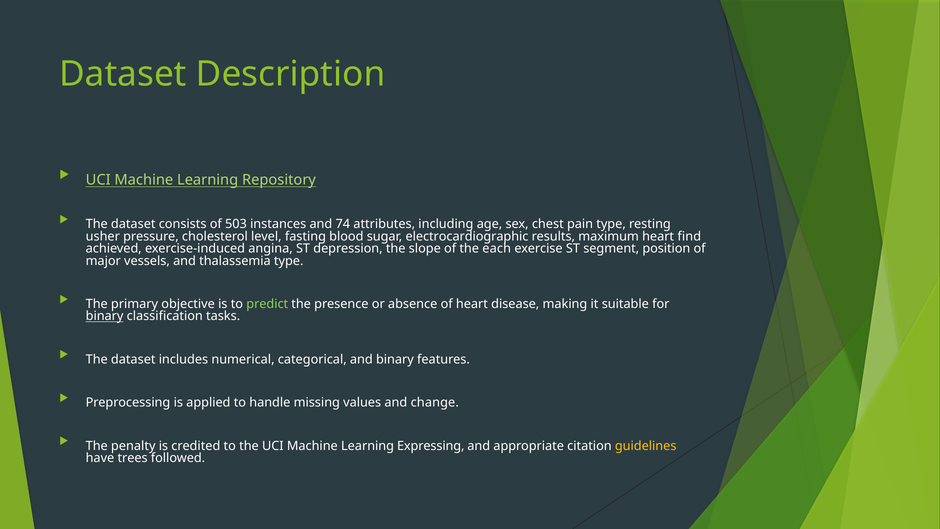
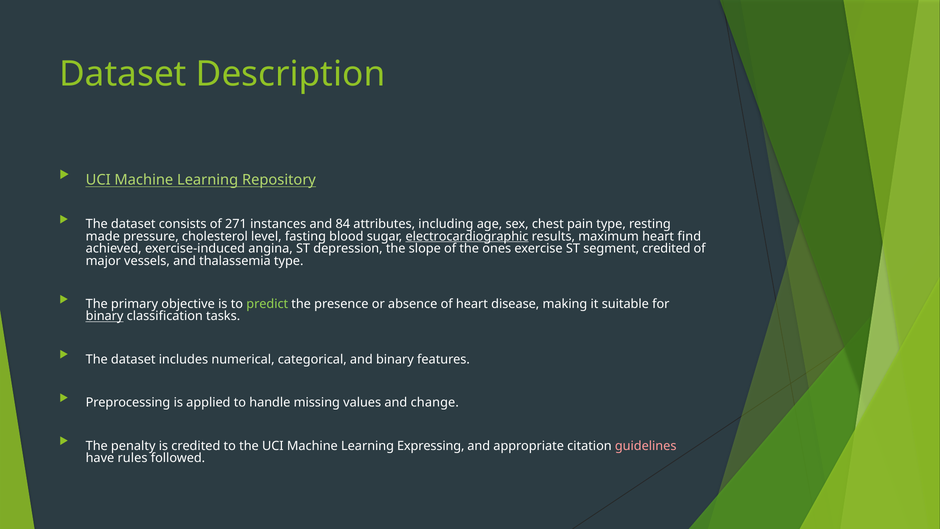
503: 503 -> 271
74: 74 -> 84
usher: usher -> made
electrocardiographic underline: none -> present
each: each -> ones
segment position: position -> credited
guidelines colour: yellow -> pink
trees: trees -> rules
